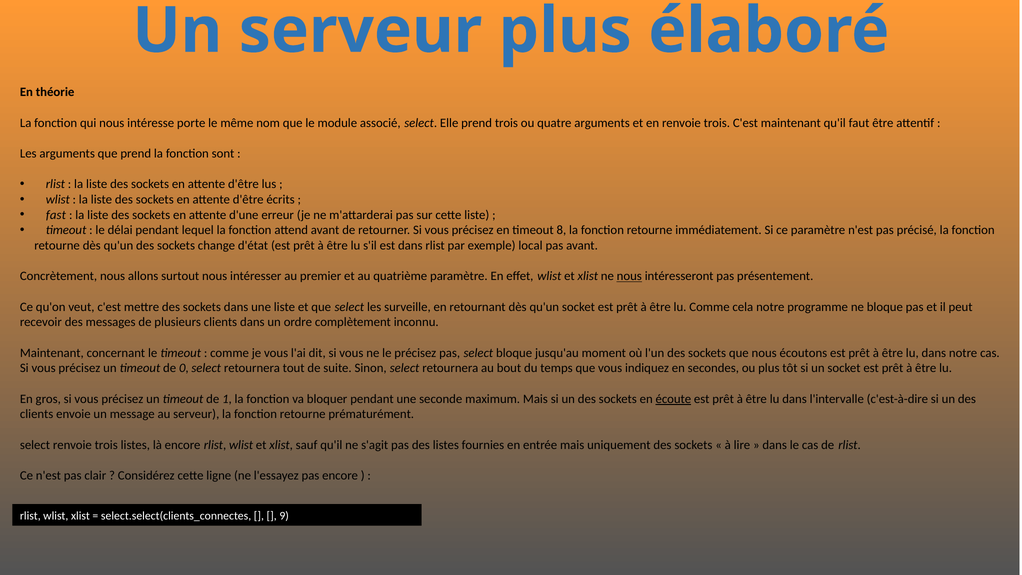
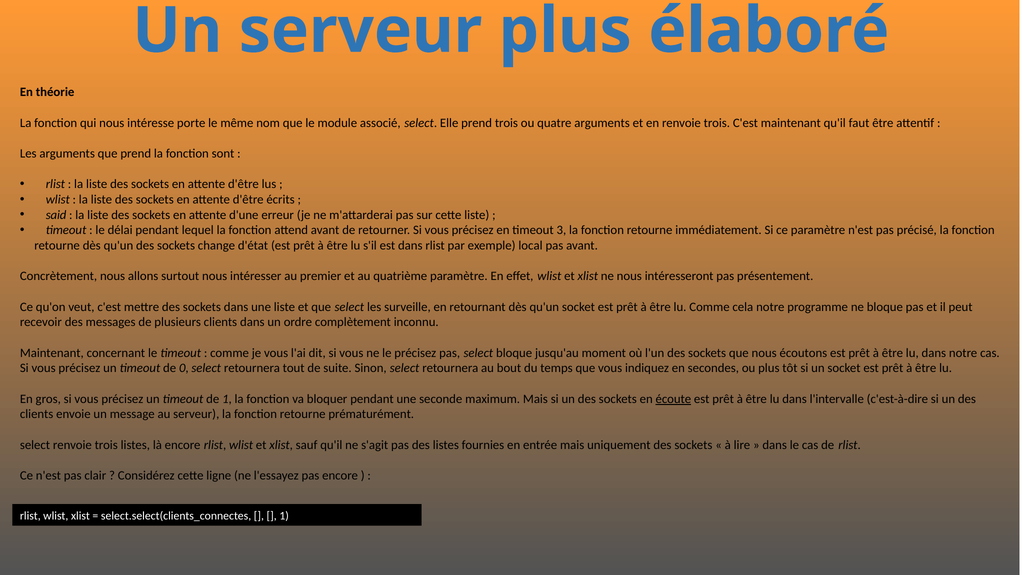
fast: fast -> said
8: 8 -> 3
nous at (629, 276) underline: present -> none
9 at (284, 516): 9 -> 1
